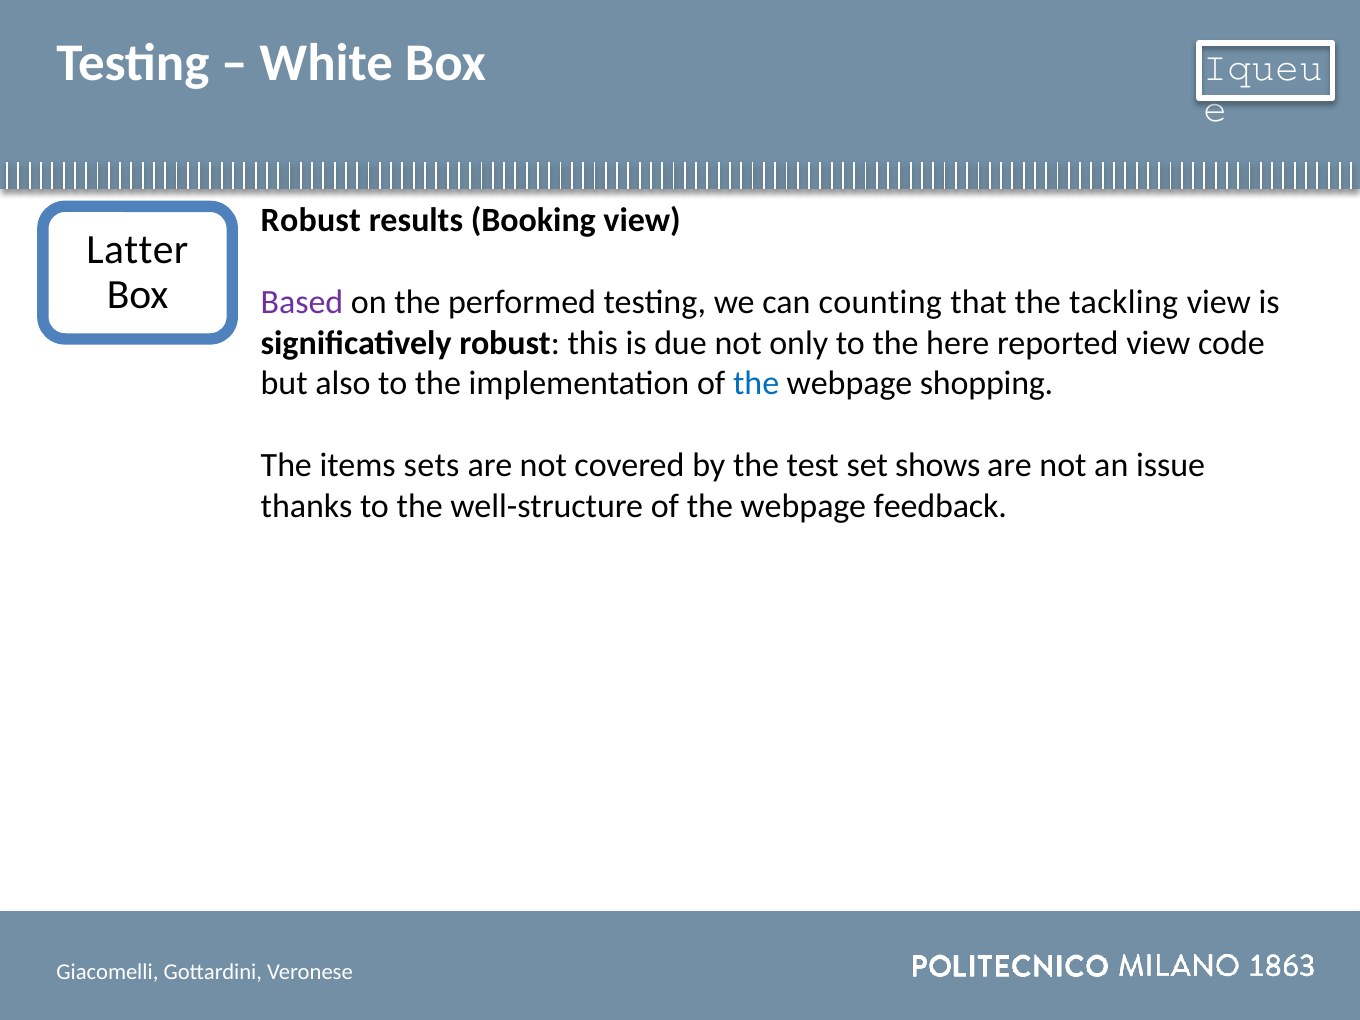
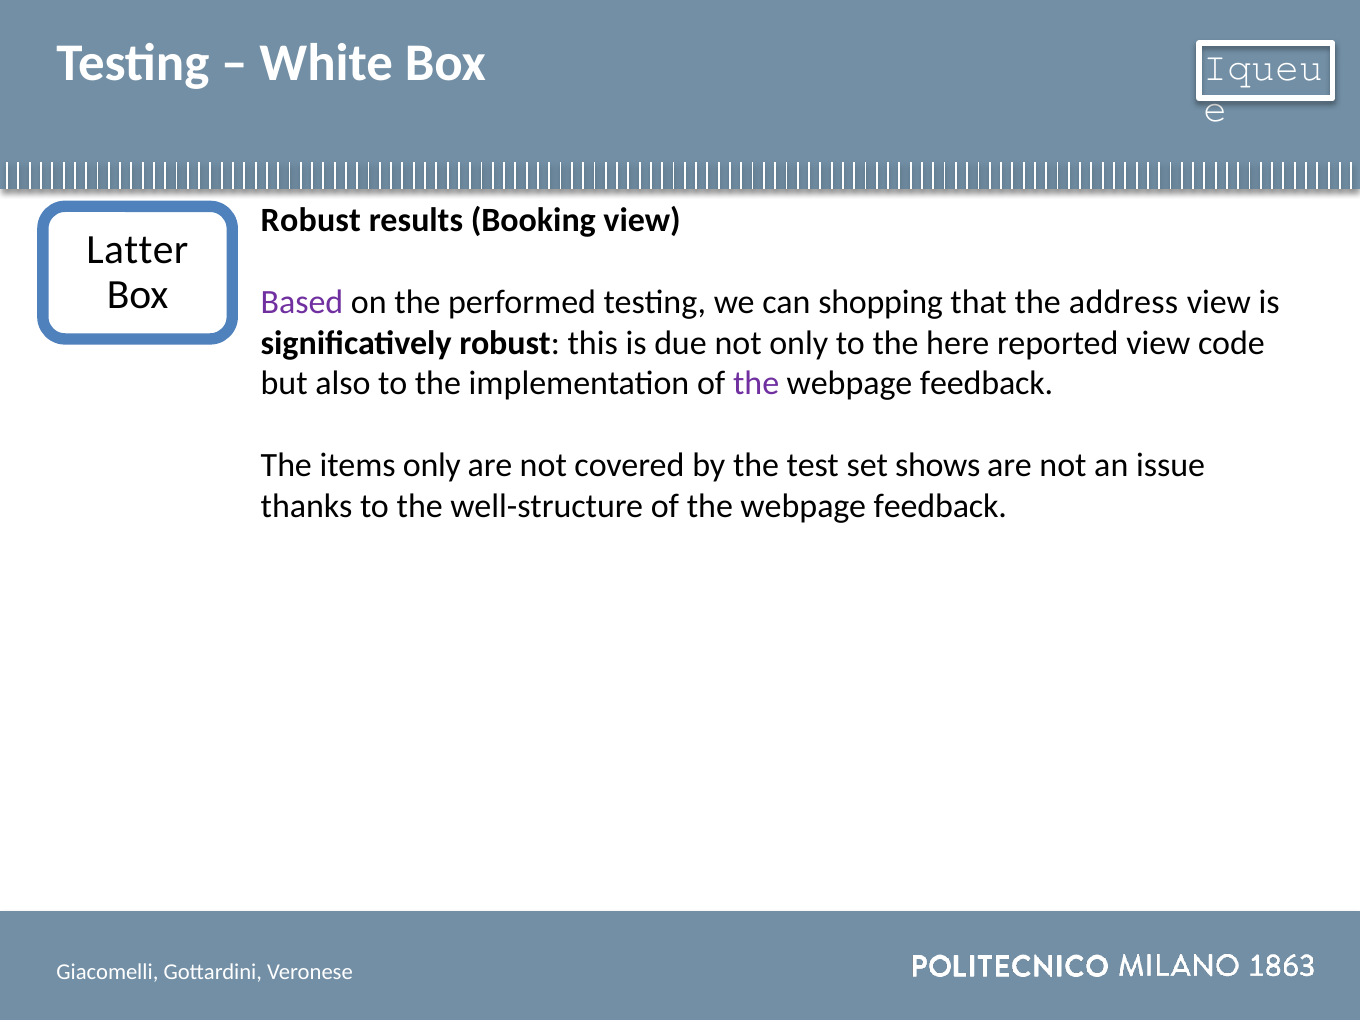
counting: counting -> shopping
tackling: tackling -> address
the at (756, 384) colour: blue -> purple
shopping at (987, 384): shopping -> feedback
items sets: sets -> only
